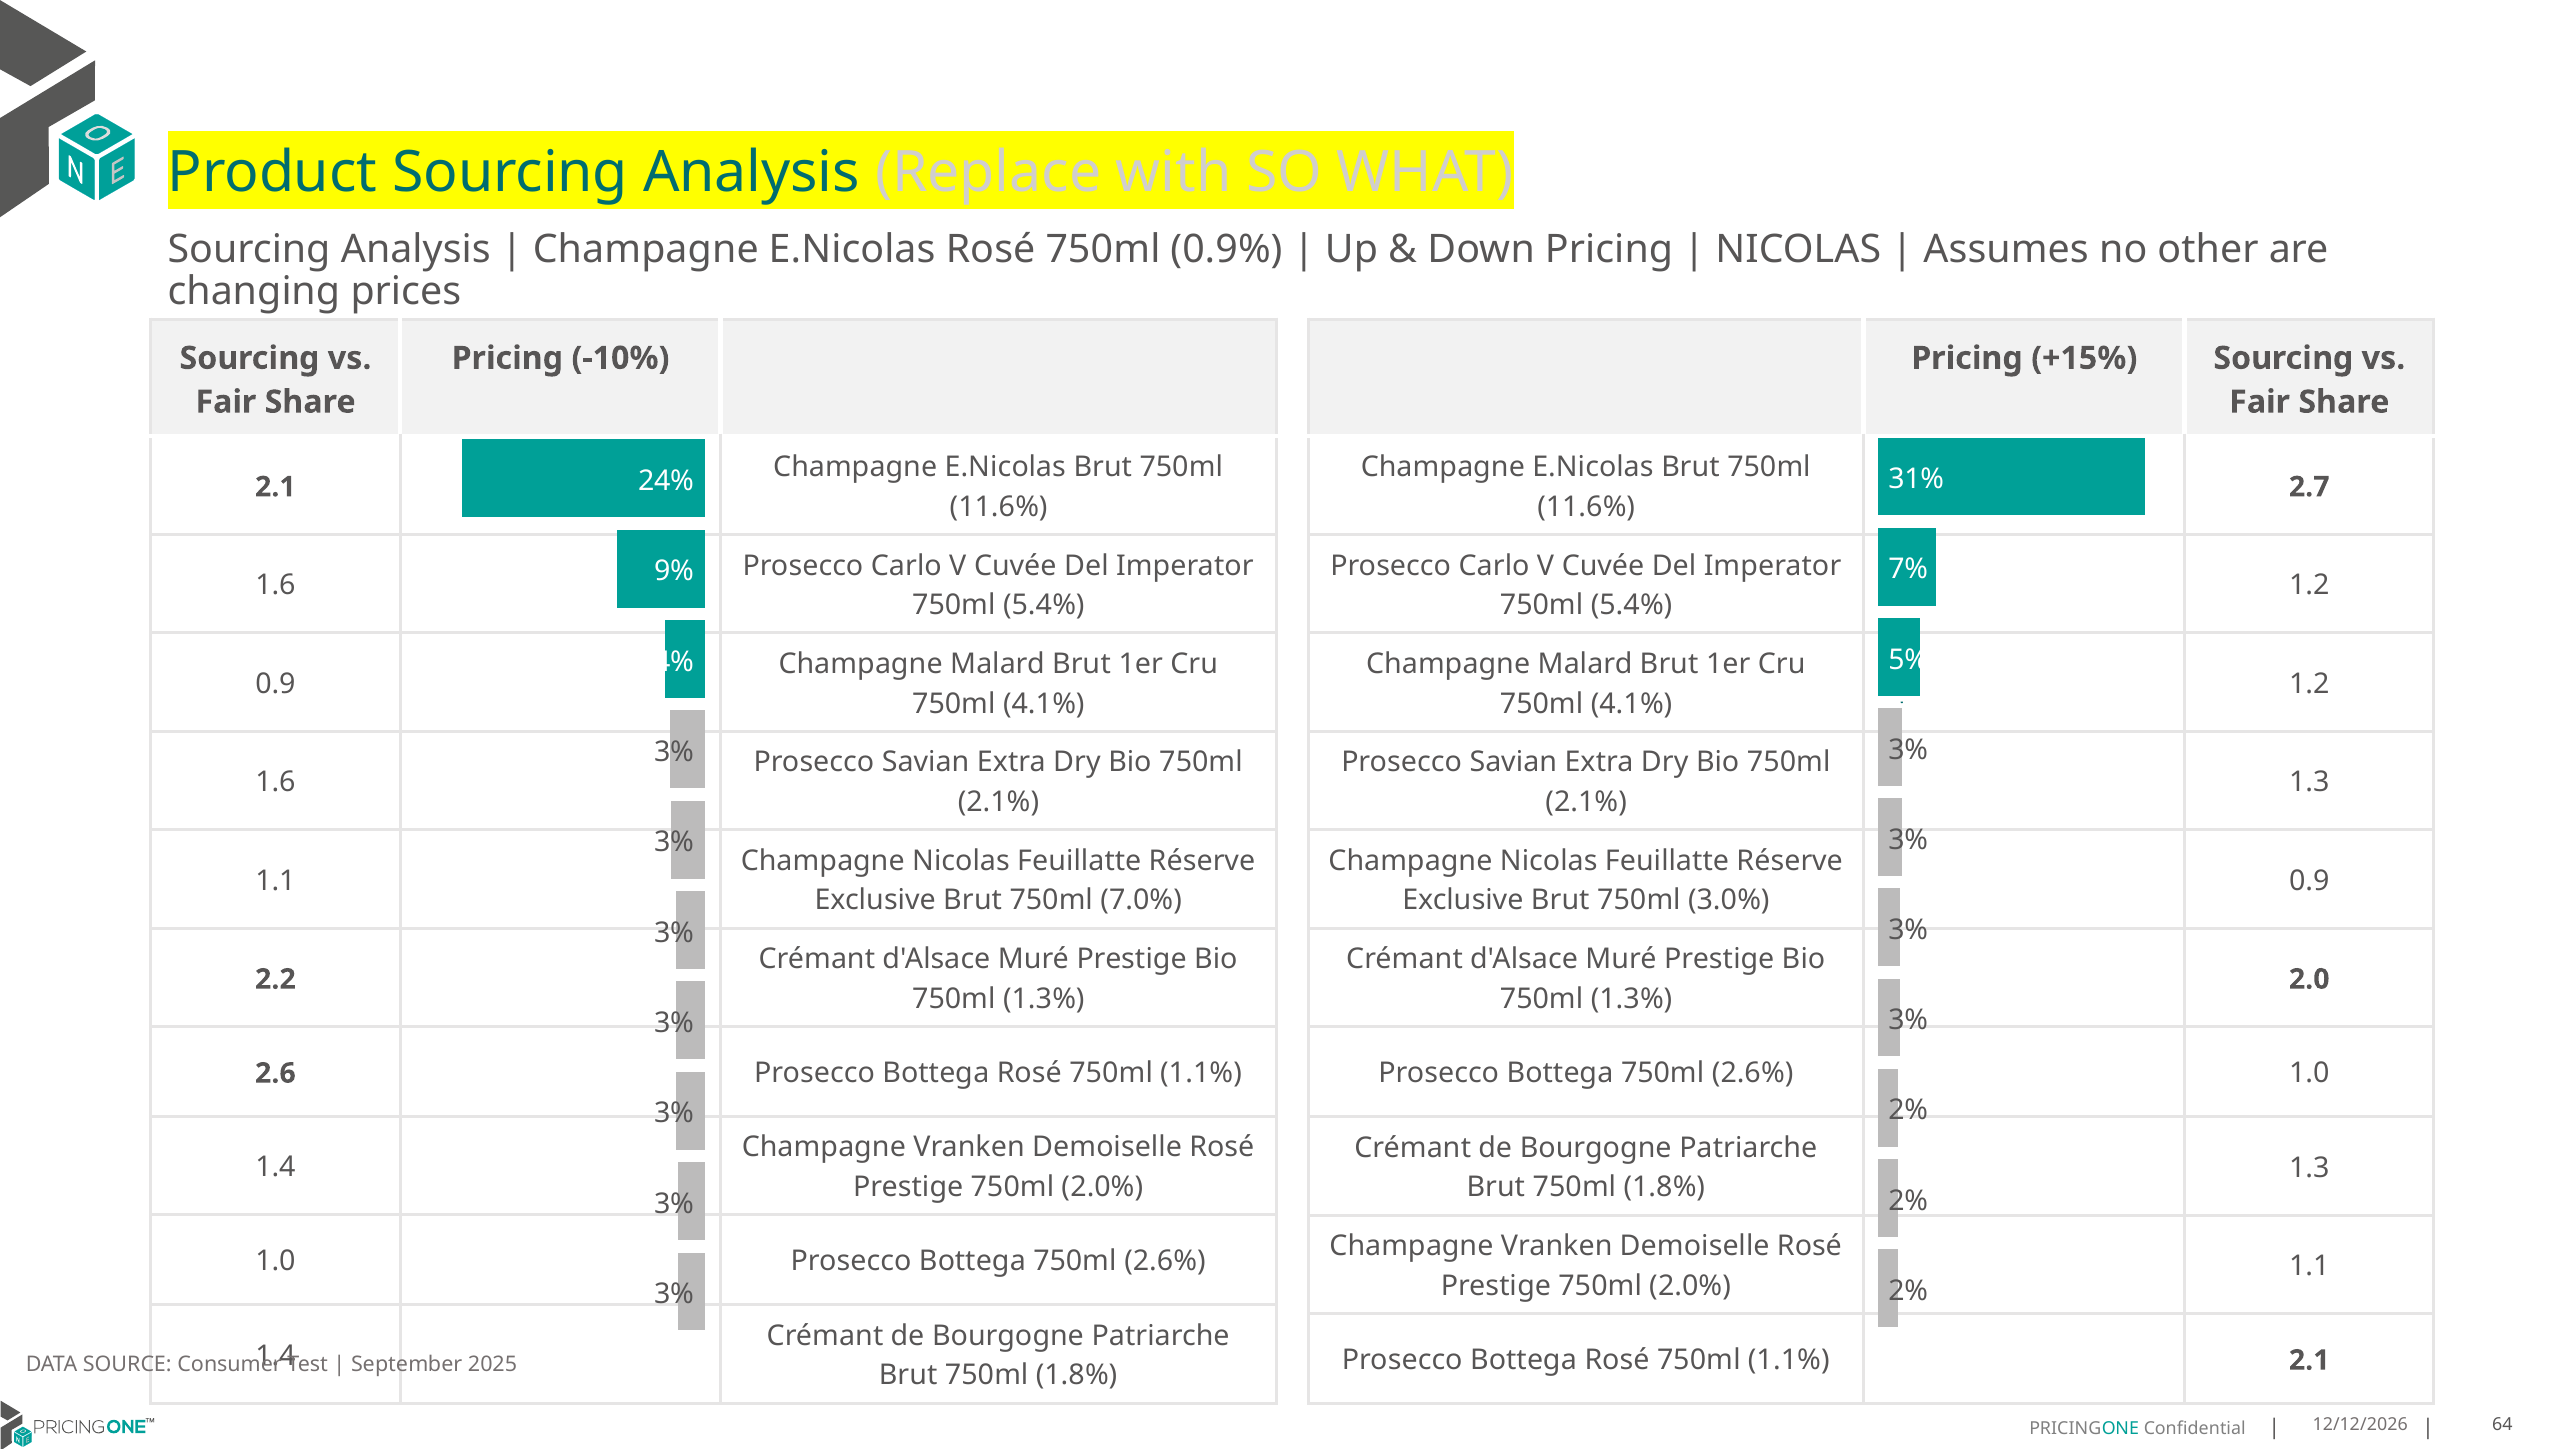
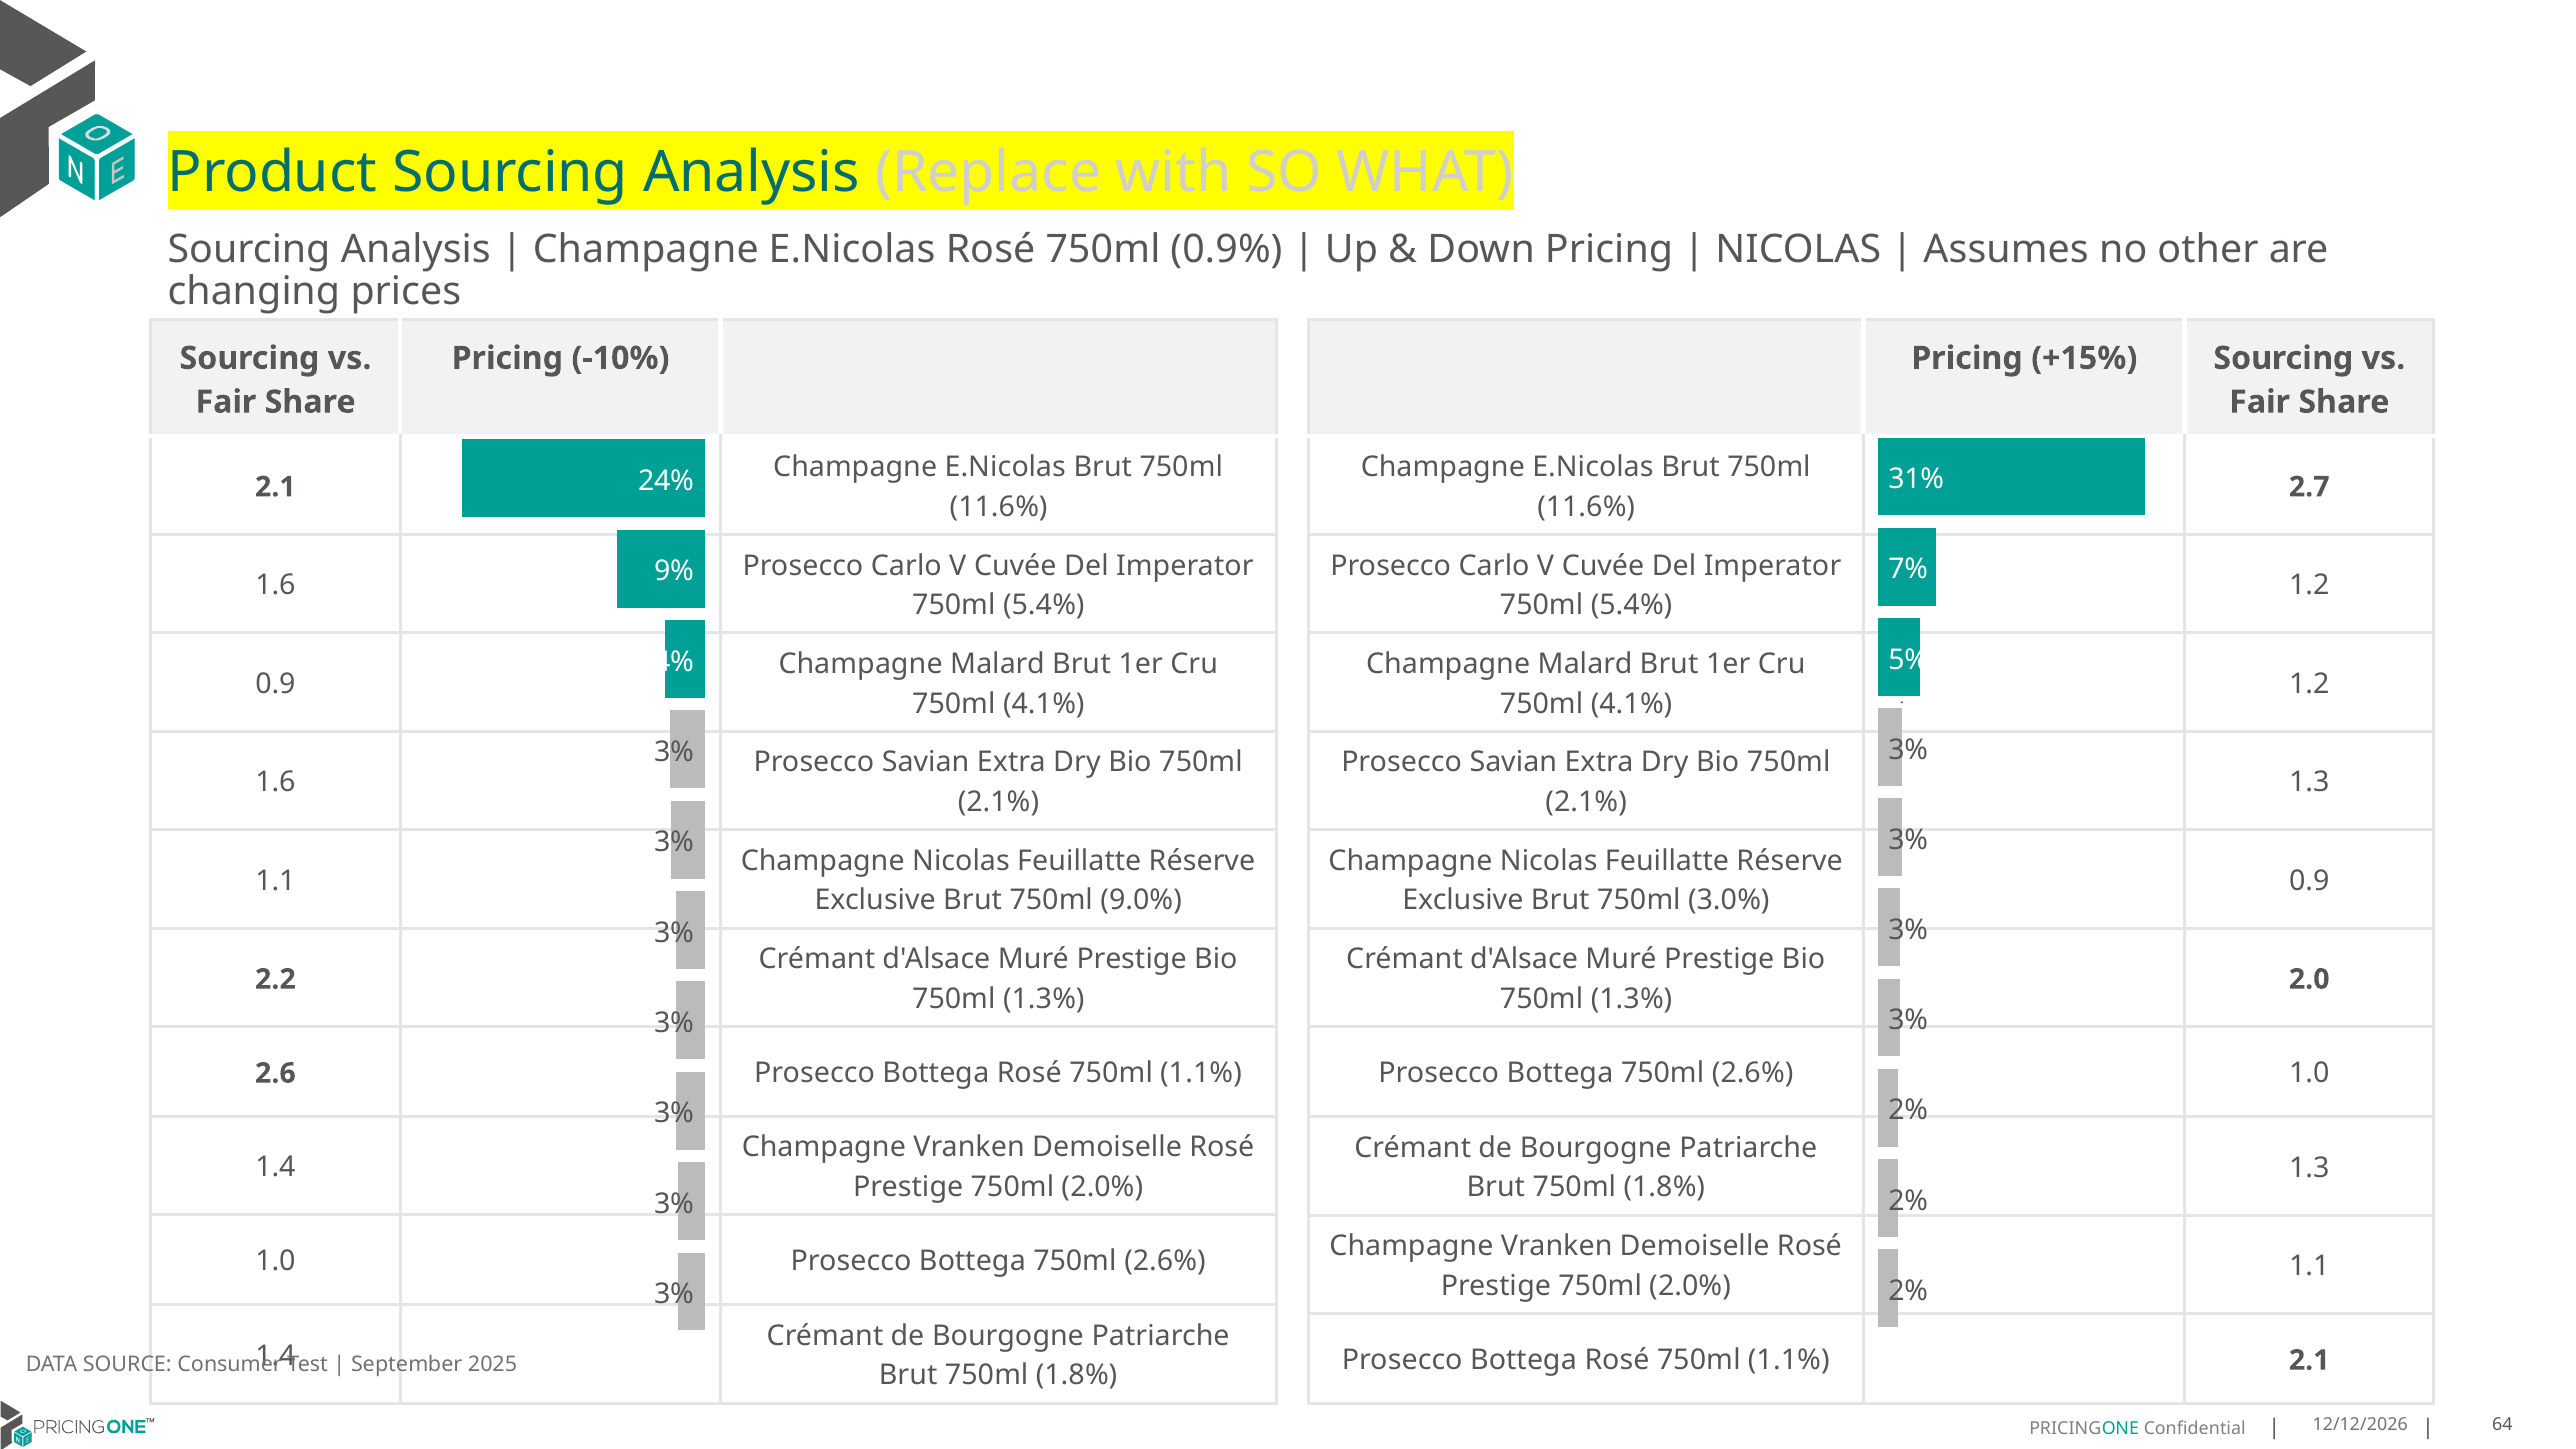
7.0%: 7.0% -> 9.0%
